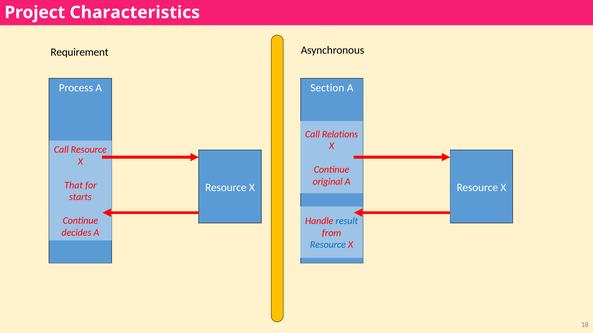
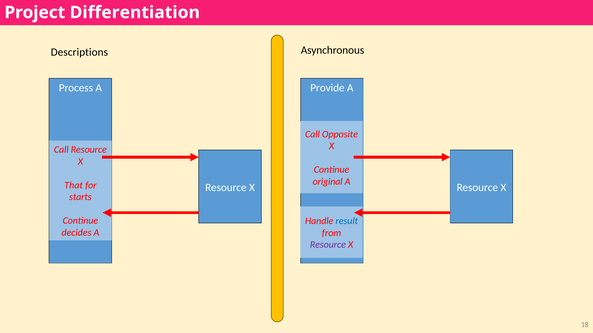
Characteristics: Characteristics -> Differentiation
Requirement: Requirement -> Descriptions
Section: Section -> Provide
Relations: Relations -> Opposite
Resource at (328, 245) colour: blue -> purple
